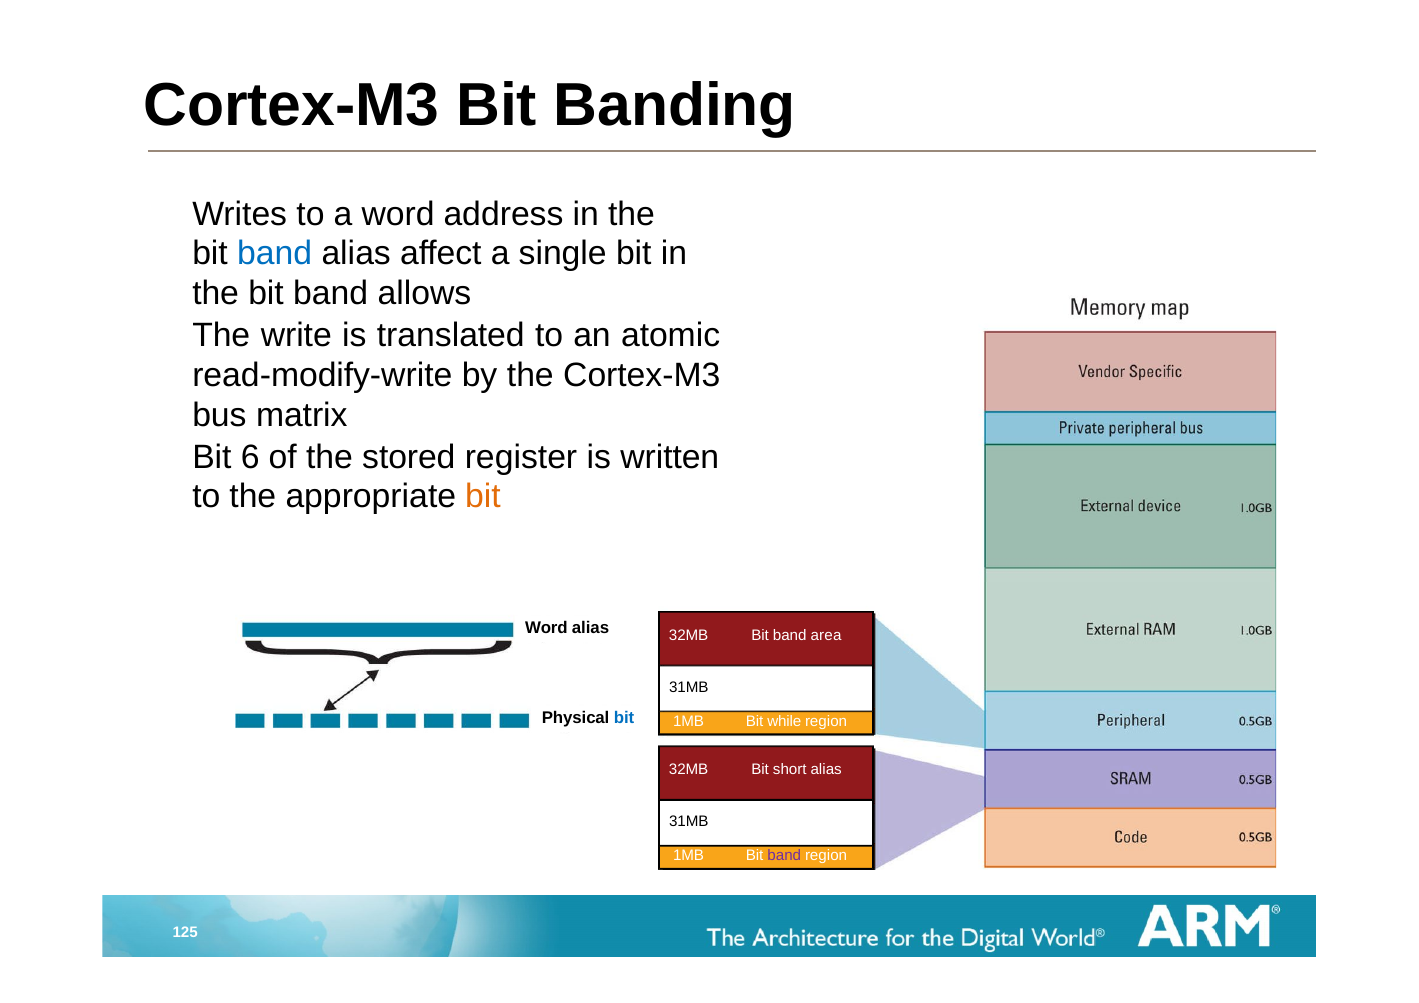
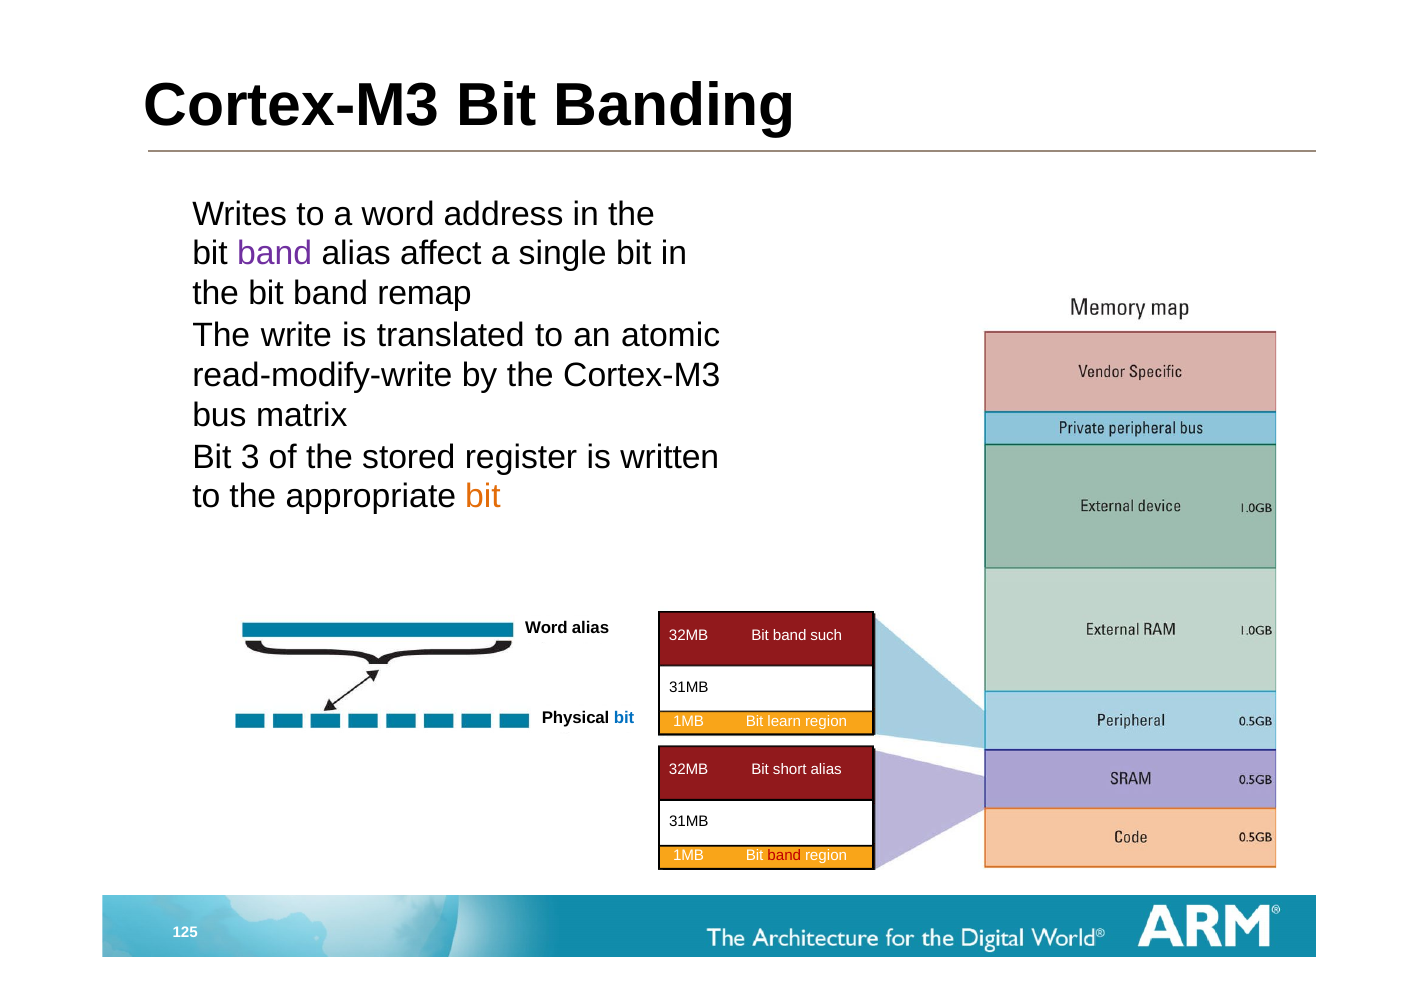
band at (275, 254) colour: blue -> purple
allows: allows -> remap
6: 6 -> 3
area: area -> such
while: while -> learn
band at (784, 856) colour: purple -> red
